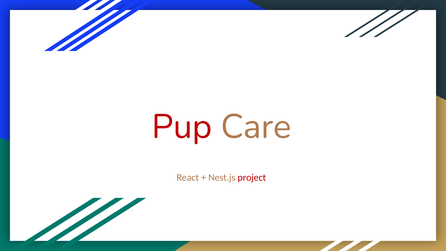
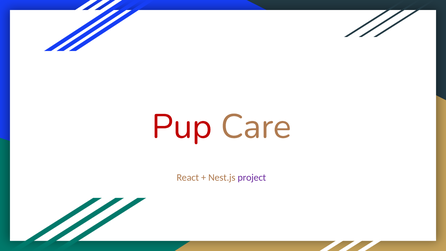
project colour: red -> purple
